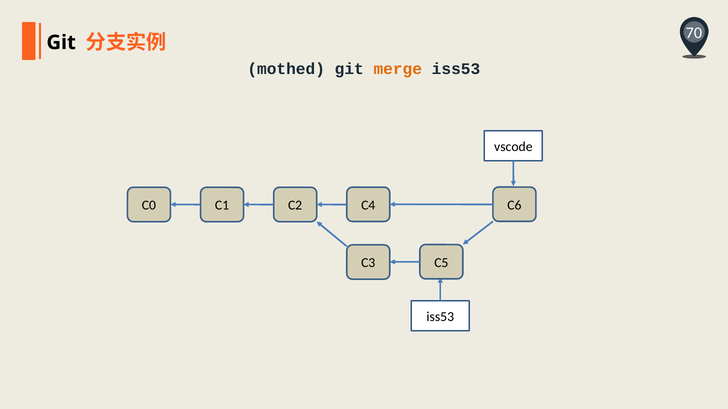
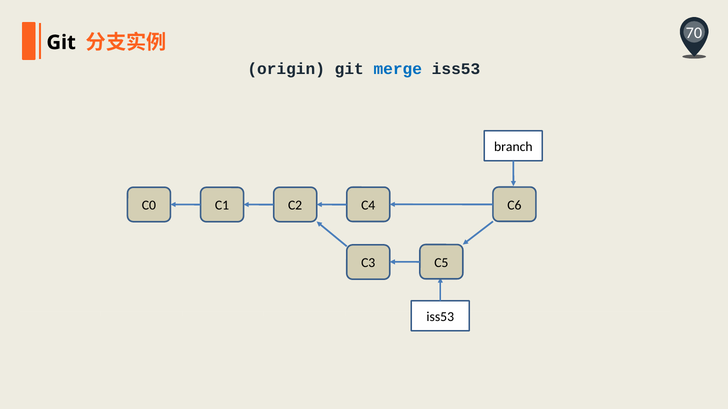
mothed: mothed -> origin
merge colour: orange -> blue
vscode: vscode -> branch
